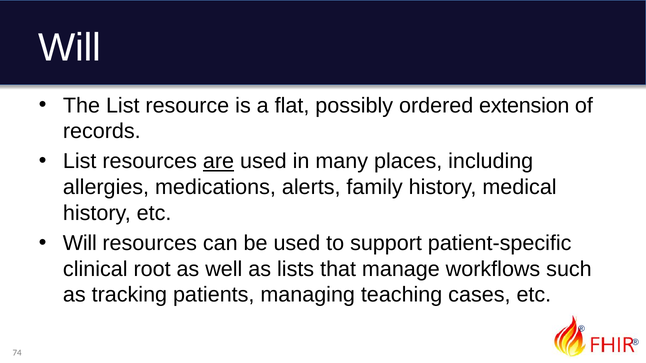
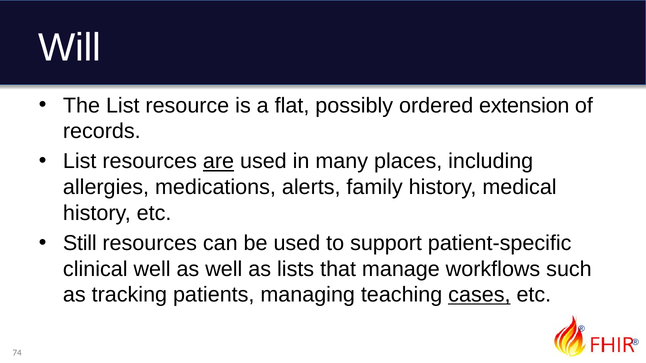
Will at (80, 243): Will -> Still
clinical root: root -> well
cases underline: none -> present
